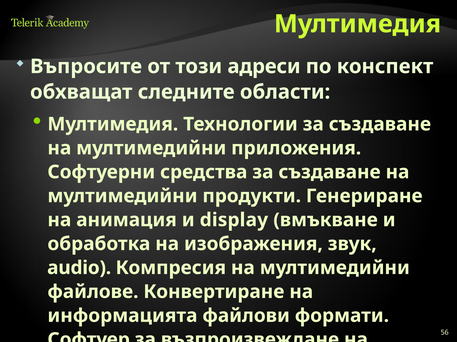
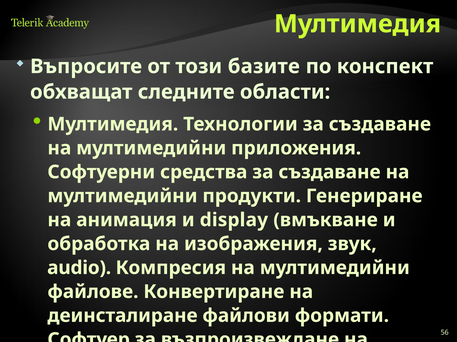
адреси: адреси -> базите
информацията: информацията -> деинсталиране
